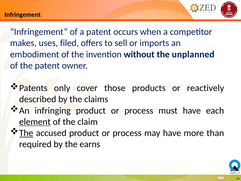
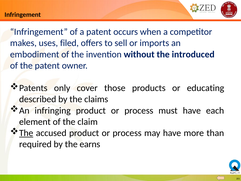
unplanned: unplanned -> introduced
reactively: reactively -> educating
element underline: present -> none
